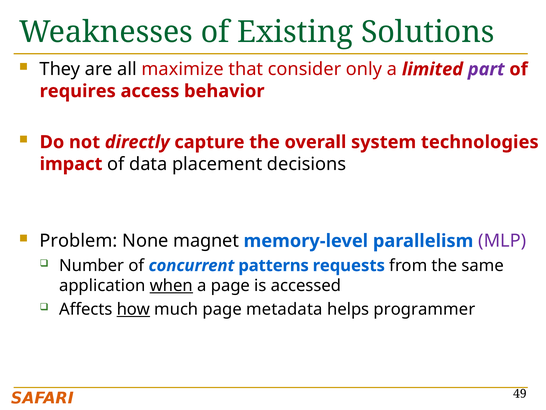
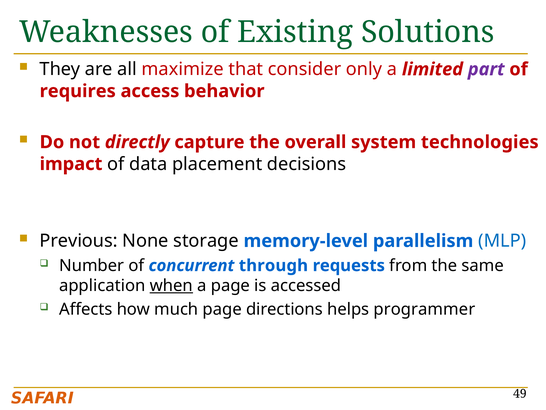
Problem: Problem -> Previous
magnet: magnet -> storage
MLP colour: purple -> blue
patterns: patterns -> through
how underline: present -> none
metadata: metadata -> directions
